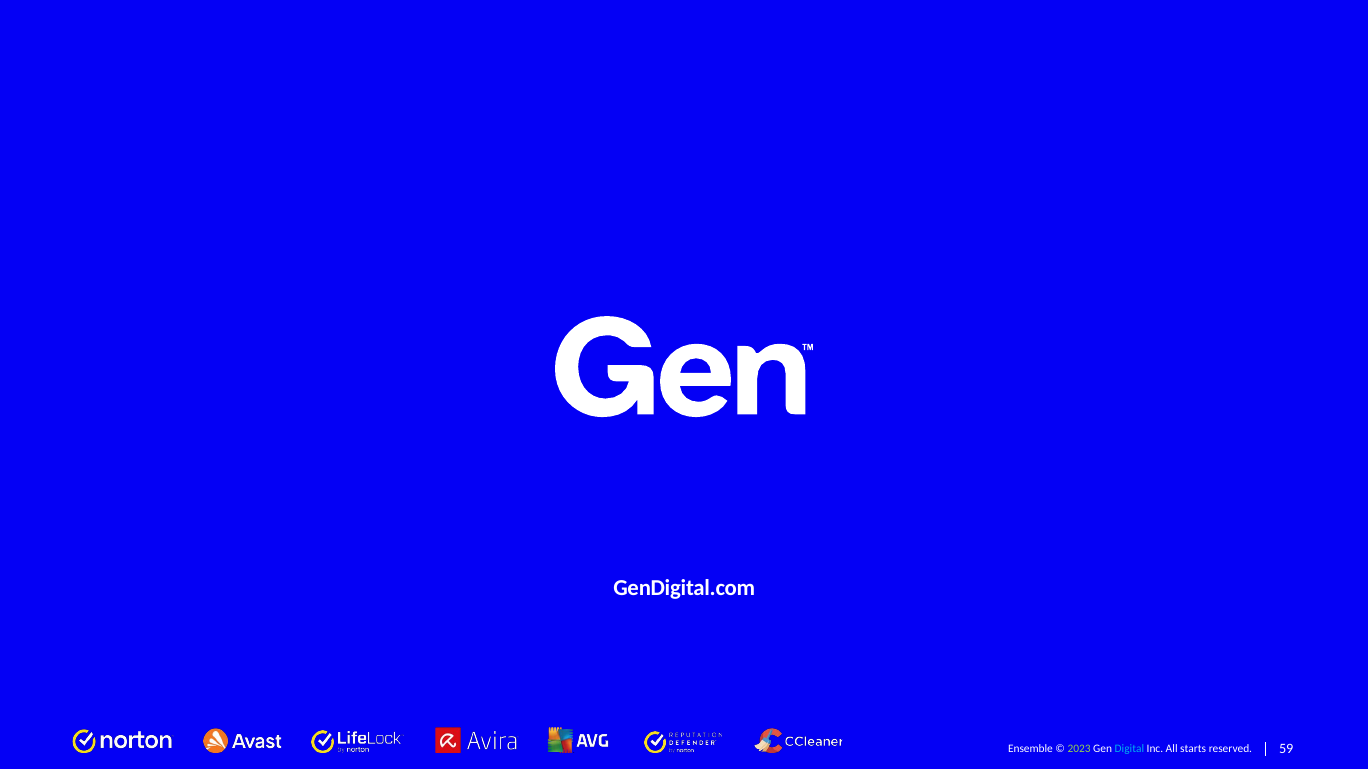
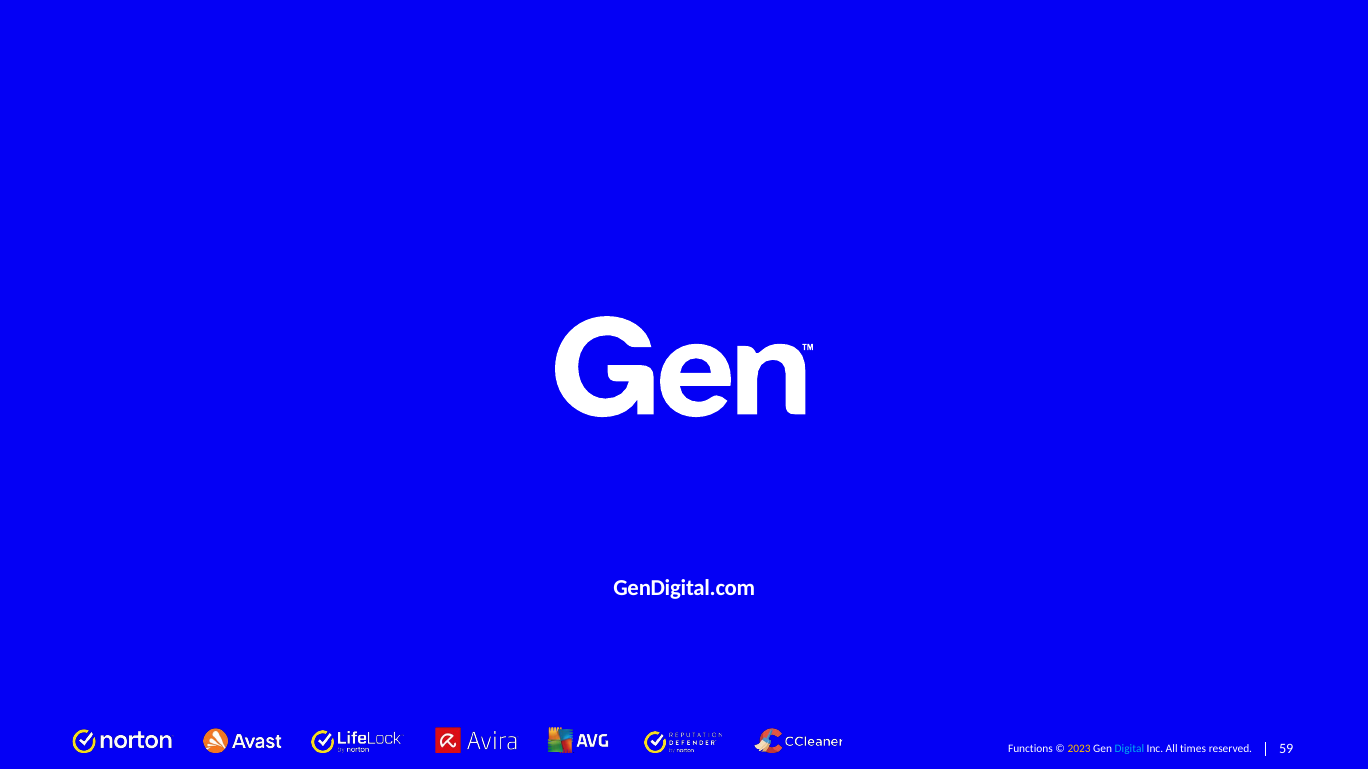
Ensemble: Ensemble -> Functions
2023 colour: light green -> yellow
starts: starts -> times
